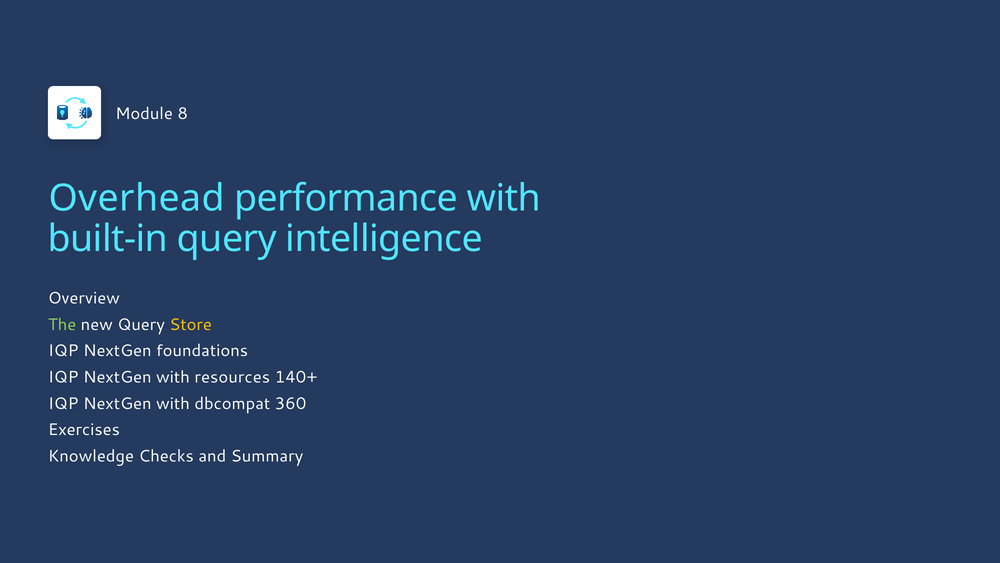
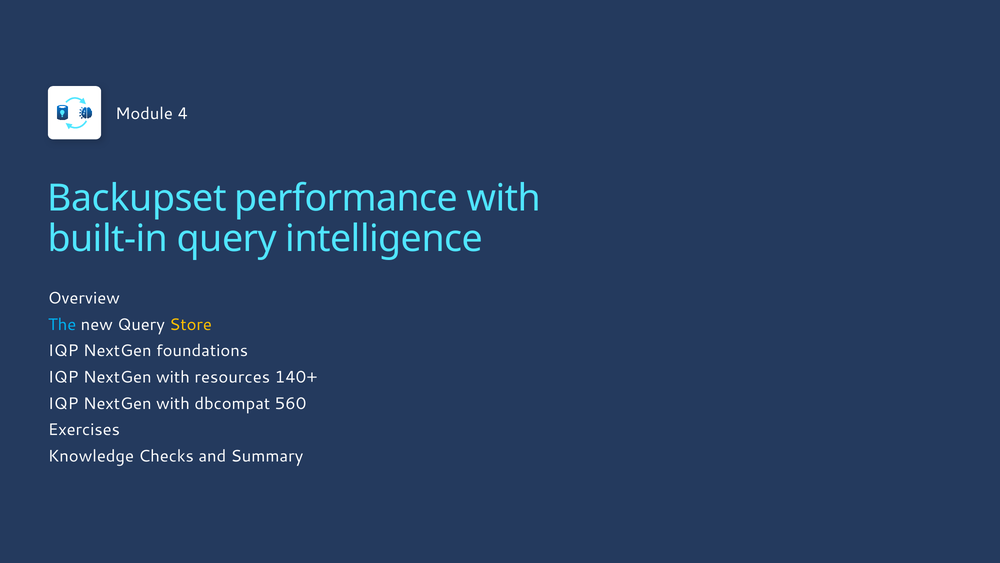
8: 8 -> 4
Overhead: Overhead -> Backupset
The colour: light green -> light blue
360: 360 -> 560
